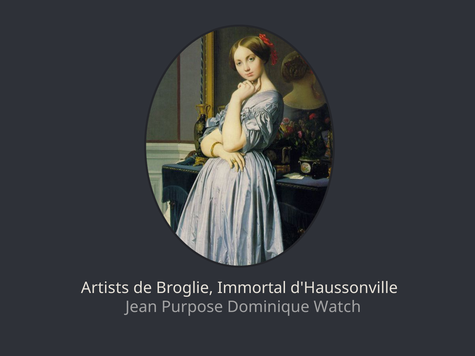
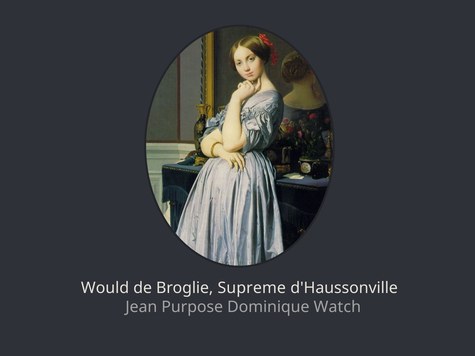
Artists: Artists -> Would
Immortal: Immortal -> Supreme
